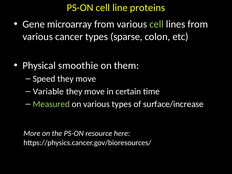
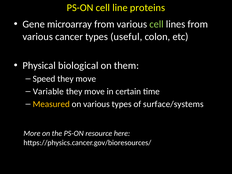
sparse: sparse -> useful
smoothie: smoothie -> biological
Measured colour: light green -> yellow
surface/increase: surface/increase -> surface/systems
